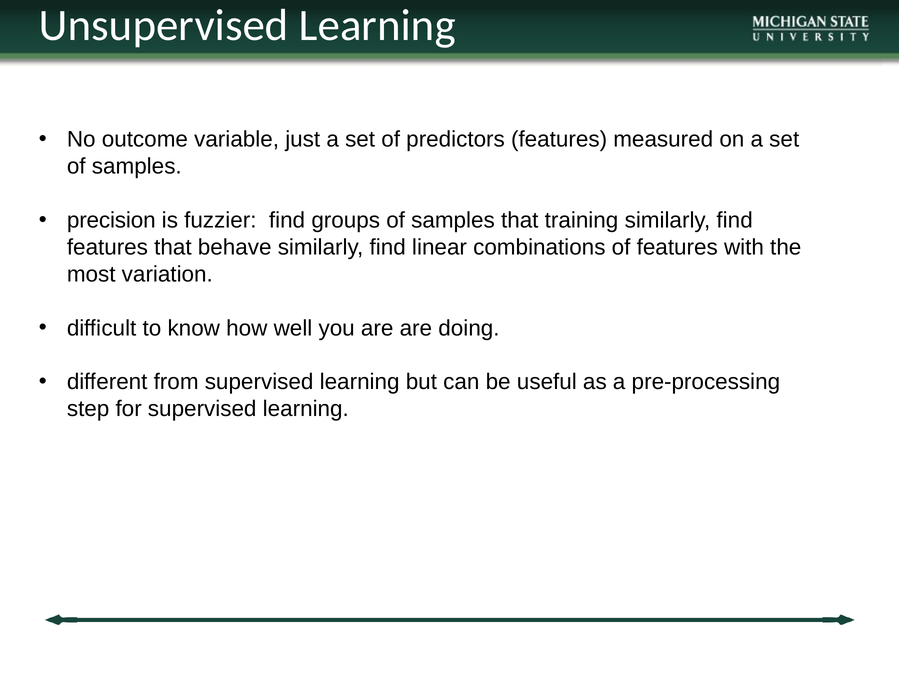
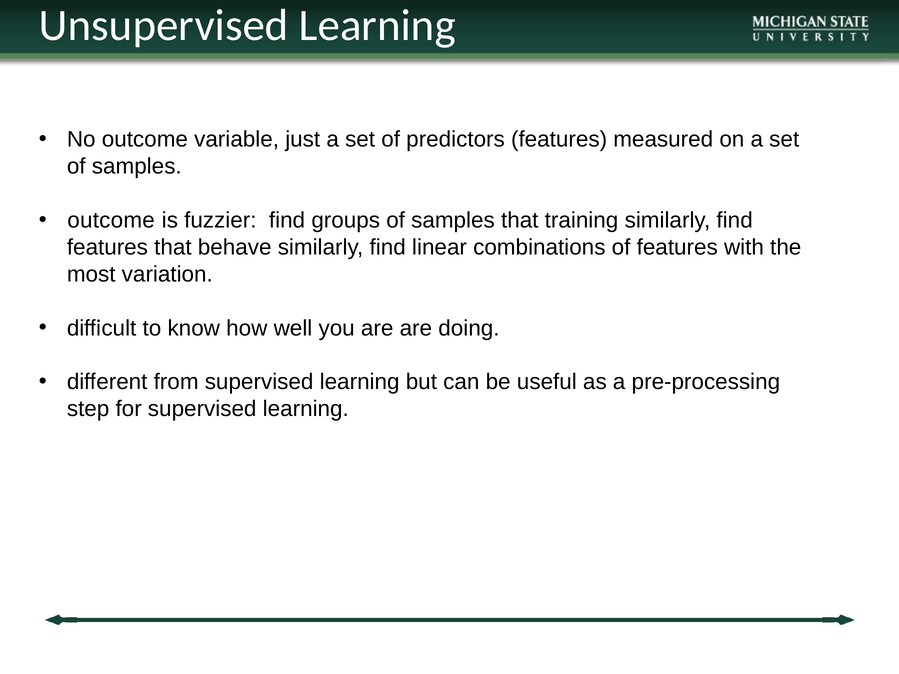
precision at (111, 220): precision -> outcome
